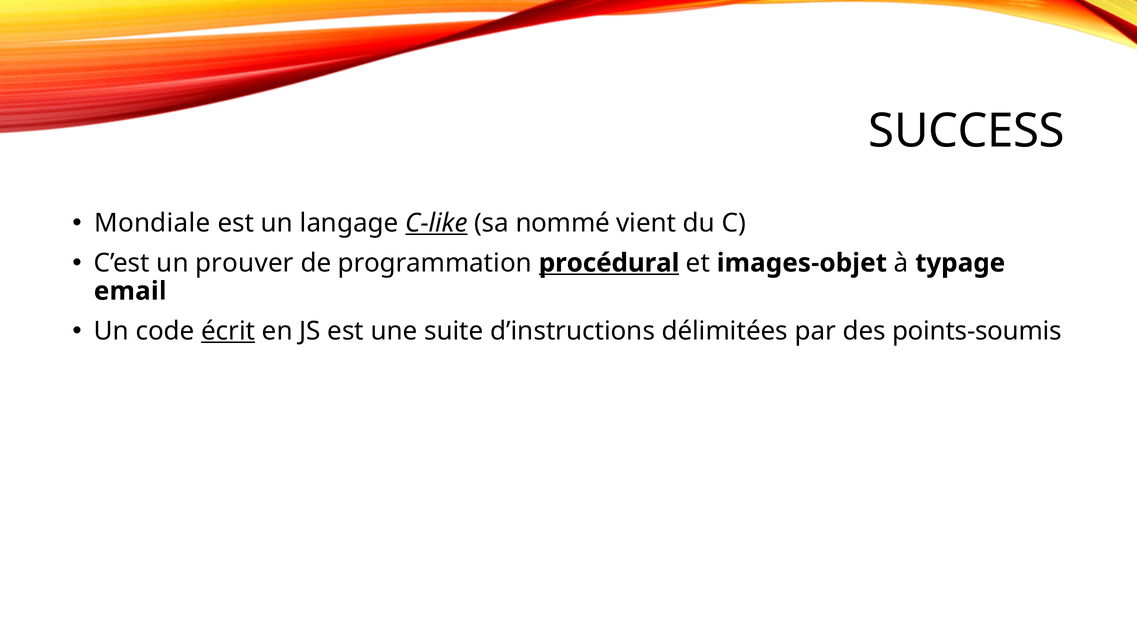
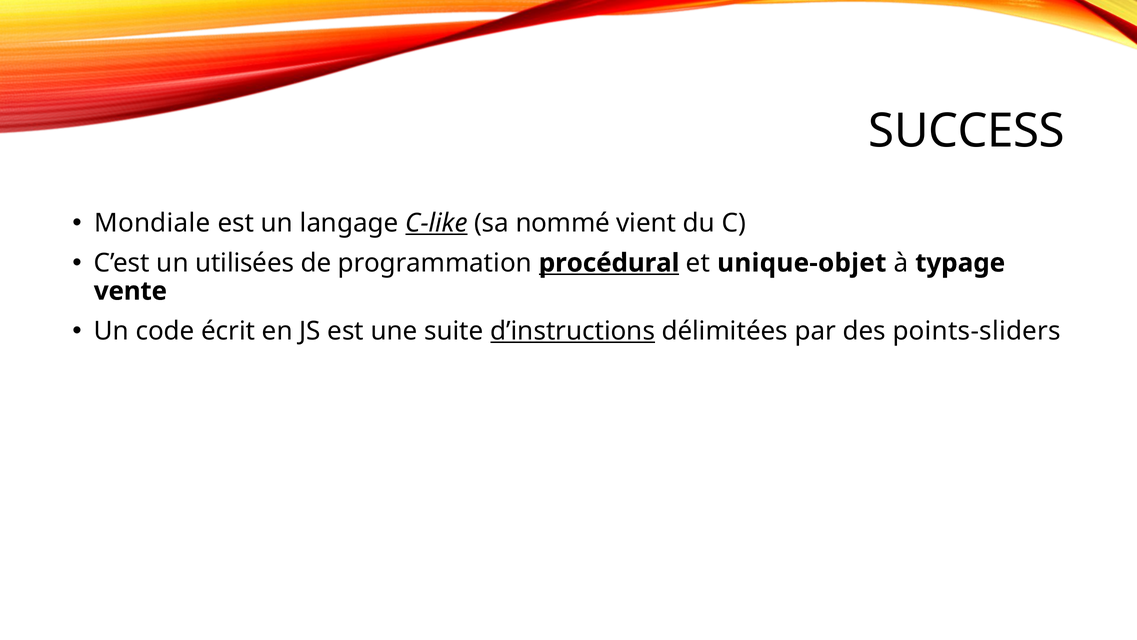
prouver: prouver -> utilisées
images-objet: images-objet -> unique-objet
email: email -> vente
écrit underline: present -> none
d’instructions underline: none -> present
points-soumis: points-soumis -> points-sliders
